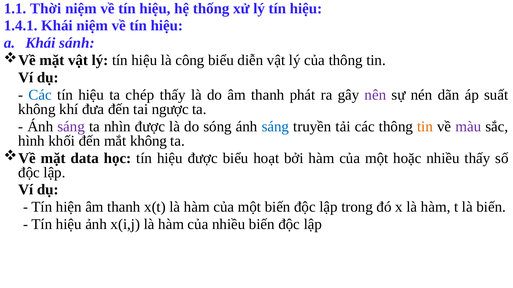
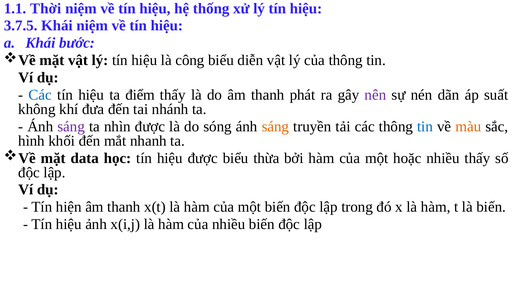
1.4.1: 1.4.1 -> 3.7.5
sánh: sánh -> bước
chép: chép -> điểm
ngược: ngược -> nhánh
sáng at (275, 127) colour: blue -> orange
tin at (425, 127) colour: orange -> blue
màu colour: purple -> orange
mắt không: không -> nhanh
hoạt: hoạt -> thừa
